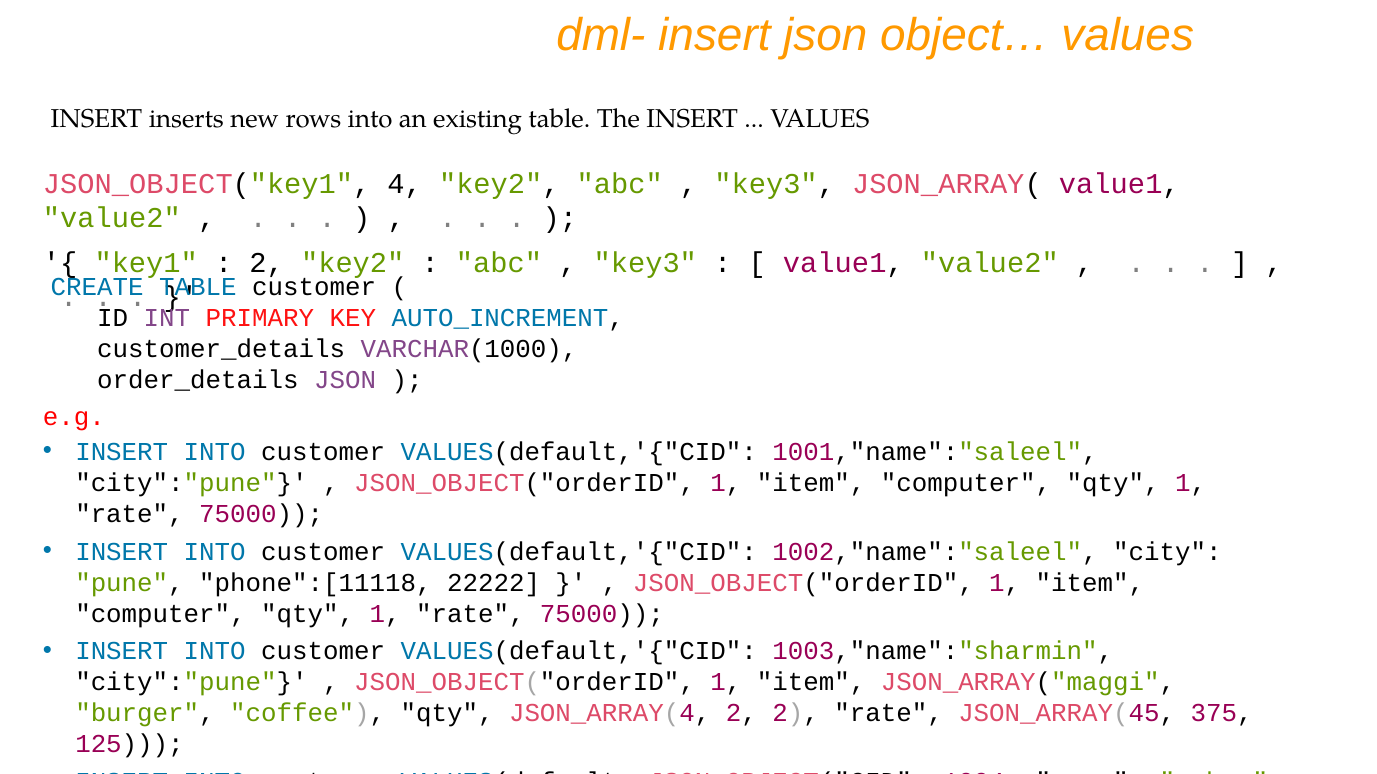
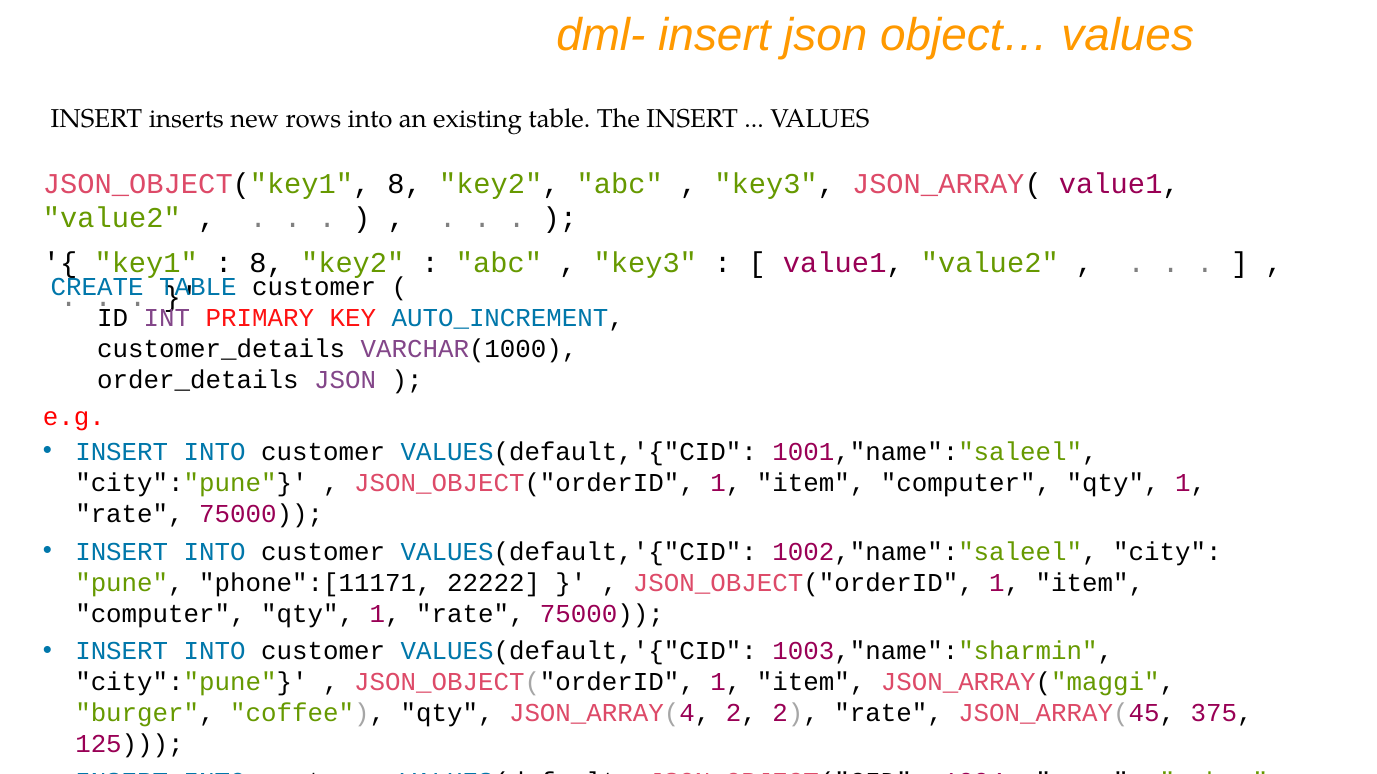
JSON_OBJECT("key1 4: 4 -> 8
2 at (267, 263): 2 -> 8
phone":[11118: phone":[11118 -> phone":[11171
